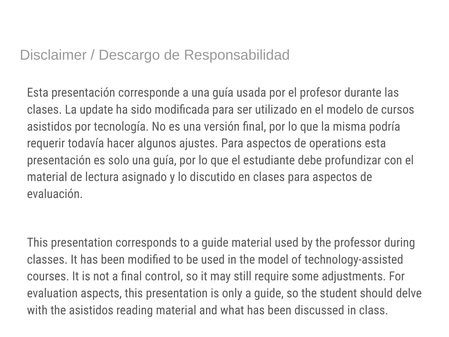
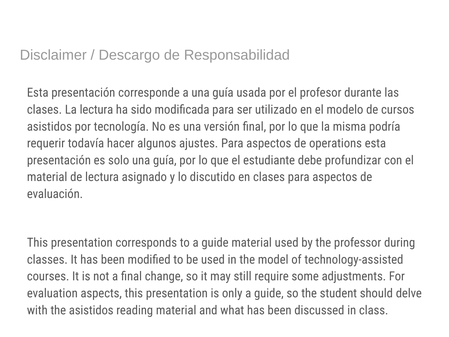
La update: update -> lectura
control: control -> change
